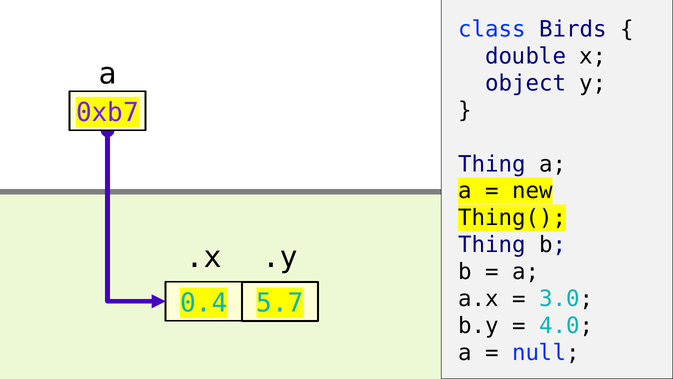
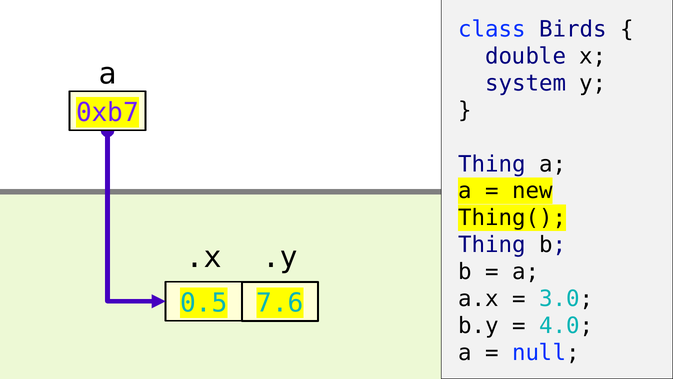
object: object -> system
0.4: 0.4 -> 0.5
5.7: 5.7 -> 7.6
